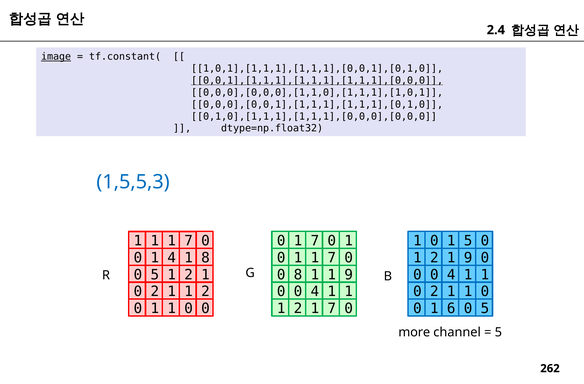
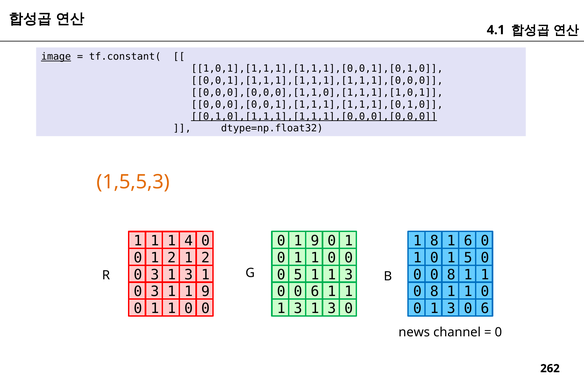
2.4: 2.4 -> 4.1
0,0,1],[1,1,1],[1,1,1],[1,1,1],[0,0,0 underline: present -> none
0,1,0],[1,1,1],[1,1,1],[0,0,0],[0,0,0 underline: none -> present
1,5,5,3 colour: blue -> orange
1 1 1 7: 7 -> 4
0 1 7: 7 -> 9
0 at (434, 241): 0 -> 8
1 5: 5 -> 6
0 1 4: 4 -> 2
8 at (205, 258): 8 -> 2
7 at (332, 258): 7 -> 0
2 at (434, 258): 2 -> 0
9 at (468, 258): 9 -> 5
5 at (155, 274): 5 -> 3
2 at (189, 274): 2 -> 3
0 8: 8 -> 5
9 at (349, 274): 9 -> 3
4 at (451, 274): 4 -> 8
2 at (155, 291): 2 -> 3
2 at (205, 291): 2 -> 9
4 at (315, 291): 4 -> 6
2 at (434, 291): 2 -> 8
2 at (298, 308): 2 -> 3
7 at (332, 308): 7 -> 3
0 1 6: 6 -> 3
5 at (485, 308): 5 -> 6
more: more -> news
5 at (498, 332): 5 -> 0
